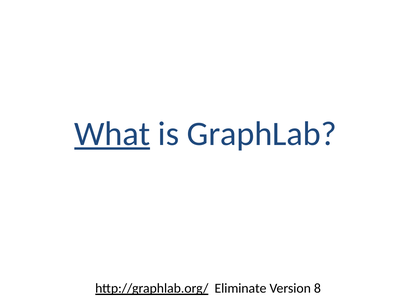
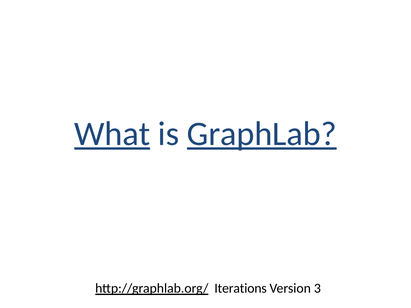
GraphLab underline: none -> present
Eliminate: Eliminate -> Iterations
8: 8 -> 3
